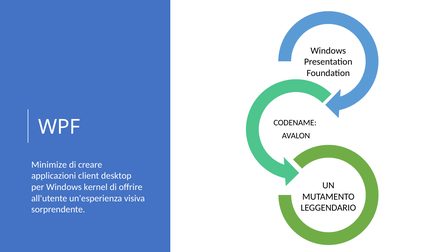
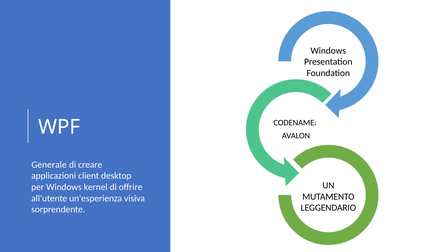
Minimize: Minimize -> Generale
